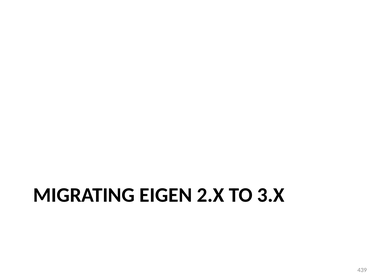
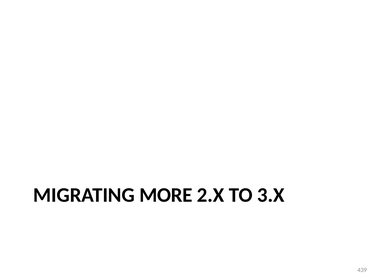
EIGEN: EIGEN -> MORE
